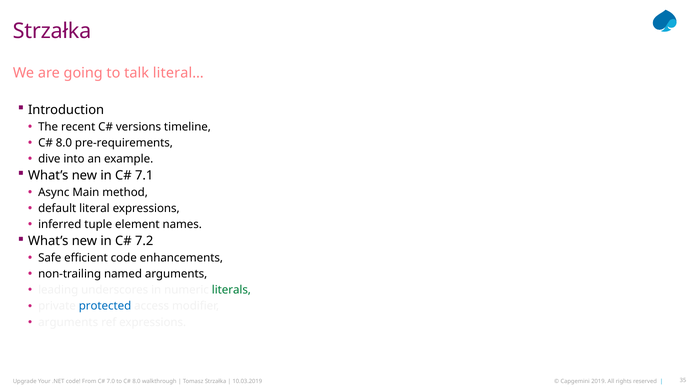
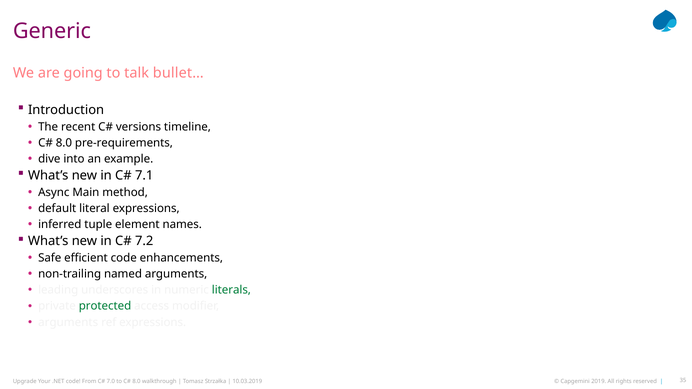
Strzałka at (52, 31): Strzałka -> Generic
literal…: literal… -> bullet…
protected colour: blue -> green
